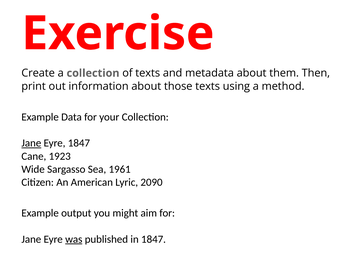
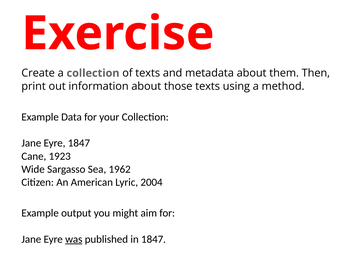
Jane at (31, 144) underline: present -> none
1961: 1961 -> 1962
2090: 2090 -> 2004
